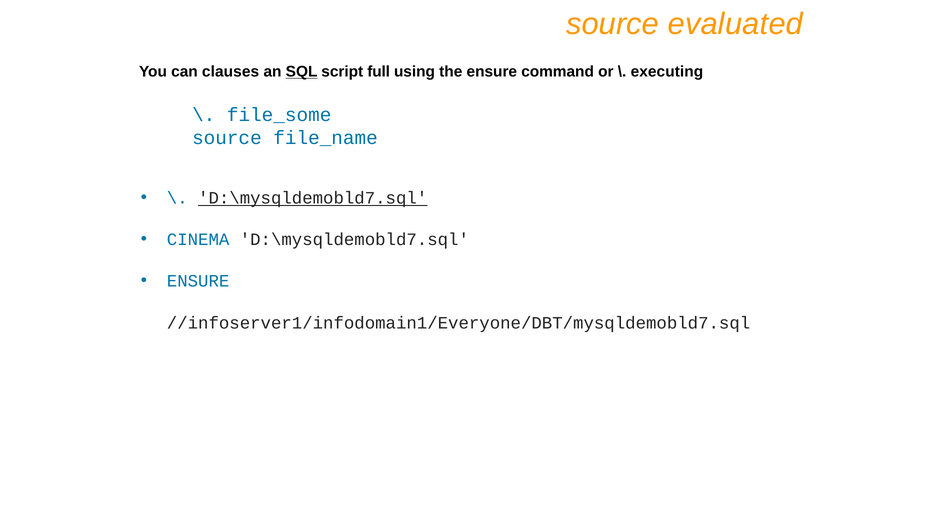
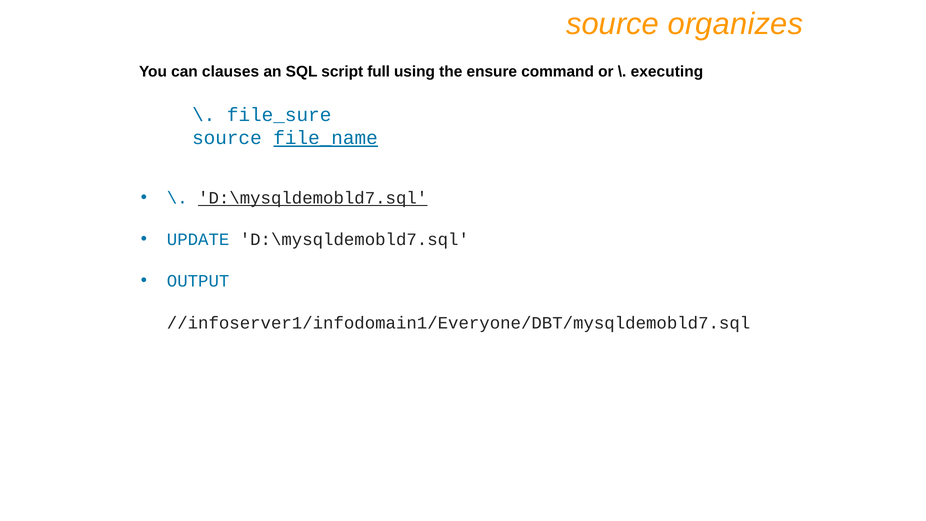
evaluated: evaluated -> organizes
SQL underline: present -> none
file_some: file_some -> file_sure
file_name underline: none -> present
CINEMA: CINEMA -> UPDATE
ENSURE at (198, 281): ENSURE -> OUTPUT
